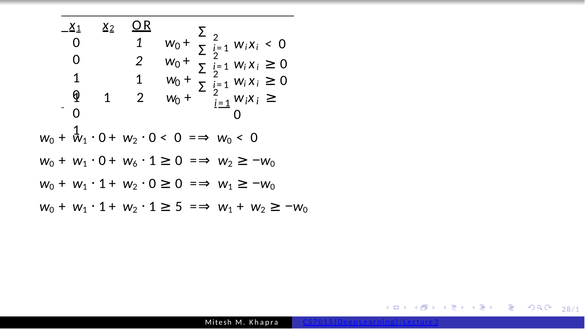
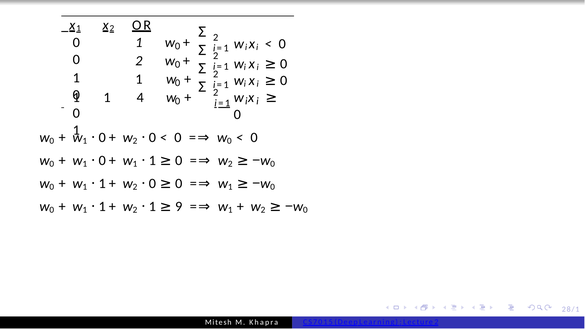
1 2: 2 -> 4
6 at (135, 164): 6 -> 1
5: 5 -> 9
